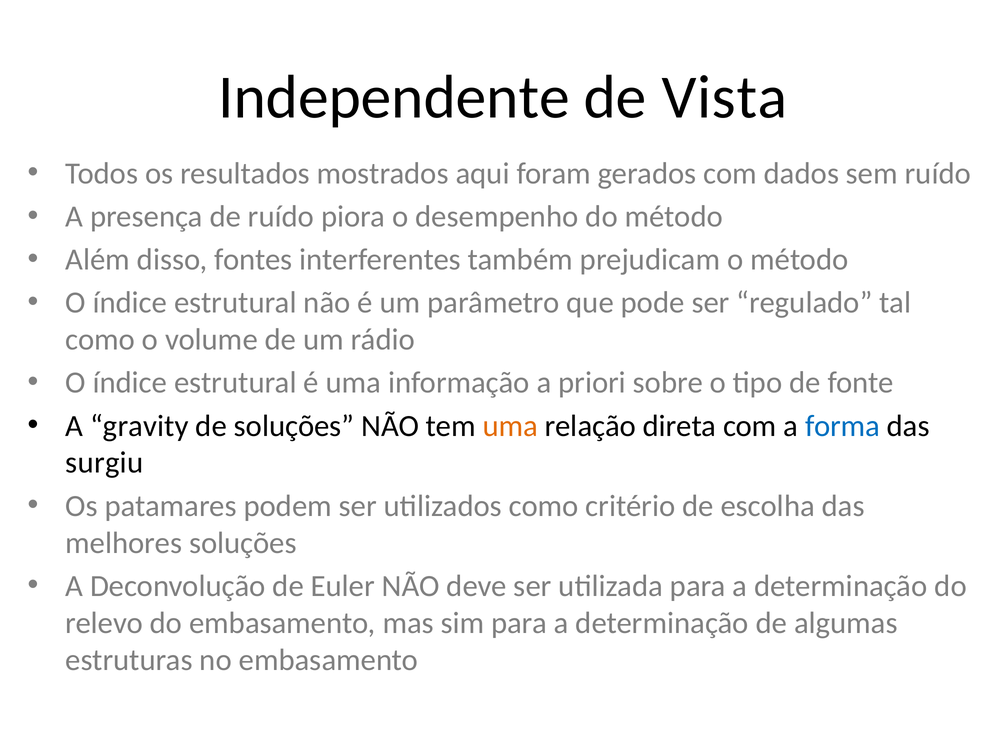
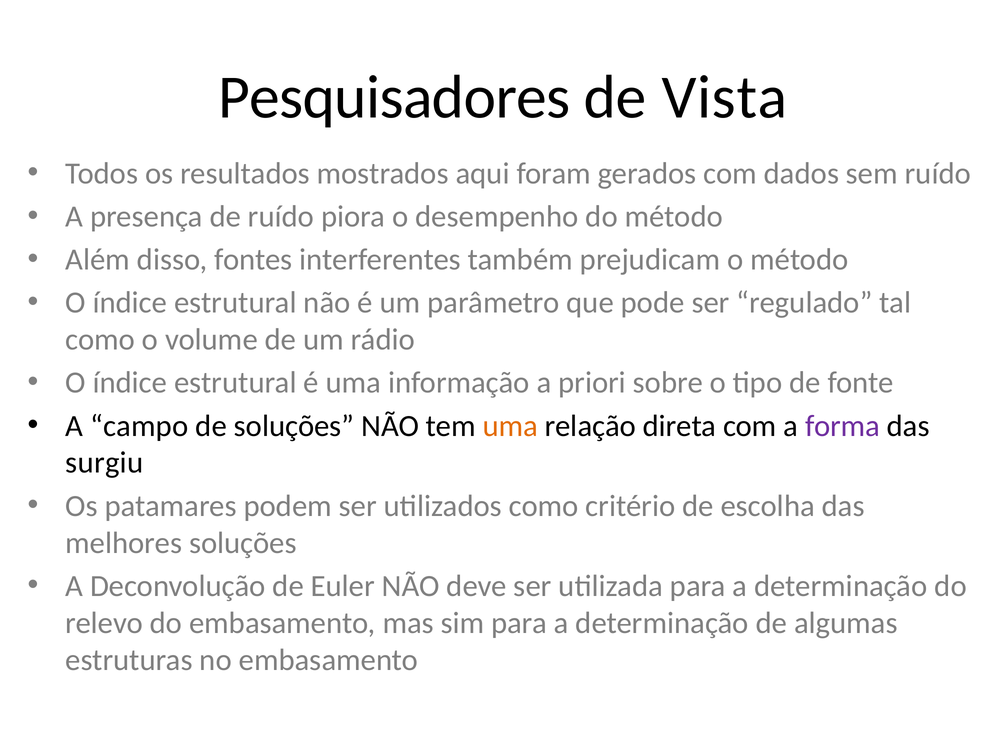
Independente: Independente -> Pesquisadores
gravity: gravity -> campo
forma colour: blue -> purple
